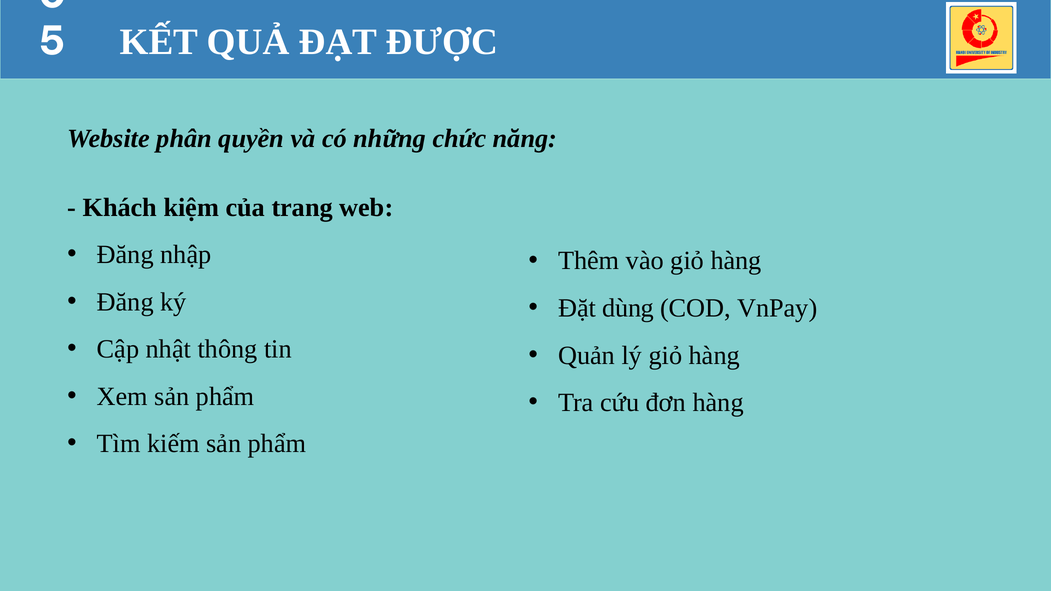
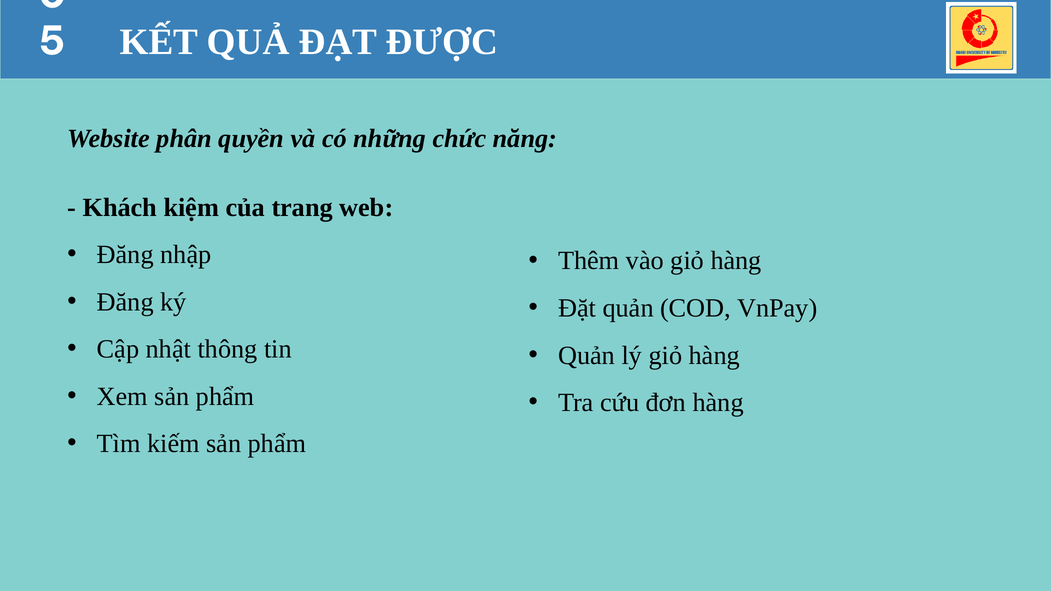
Đặt dùng: dùng -> quản
